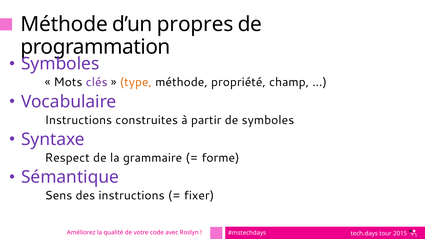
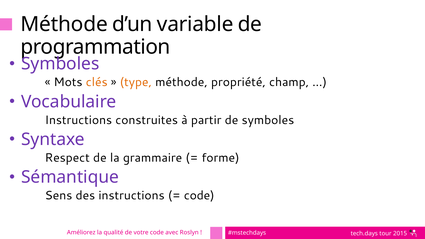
propres: propres -> variable
clés colour: purple -> orange
fixer at (199, 196): fixer -> code
